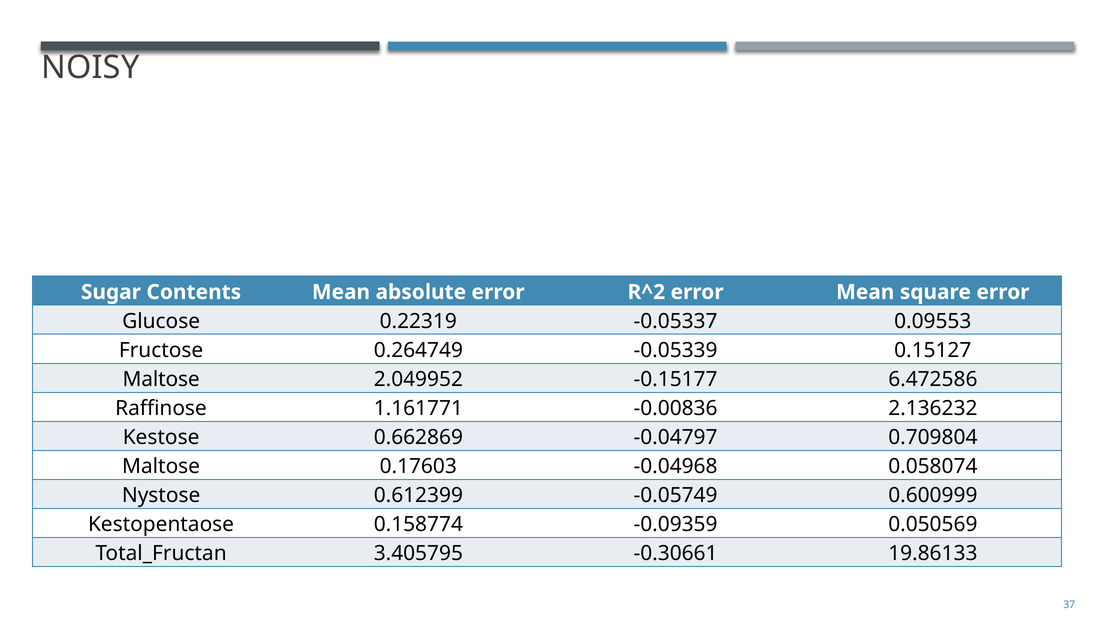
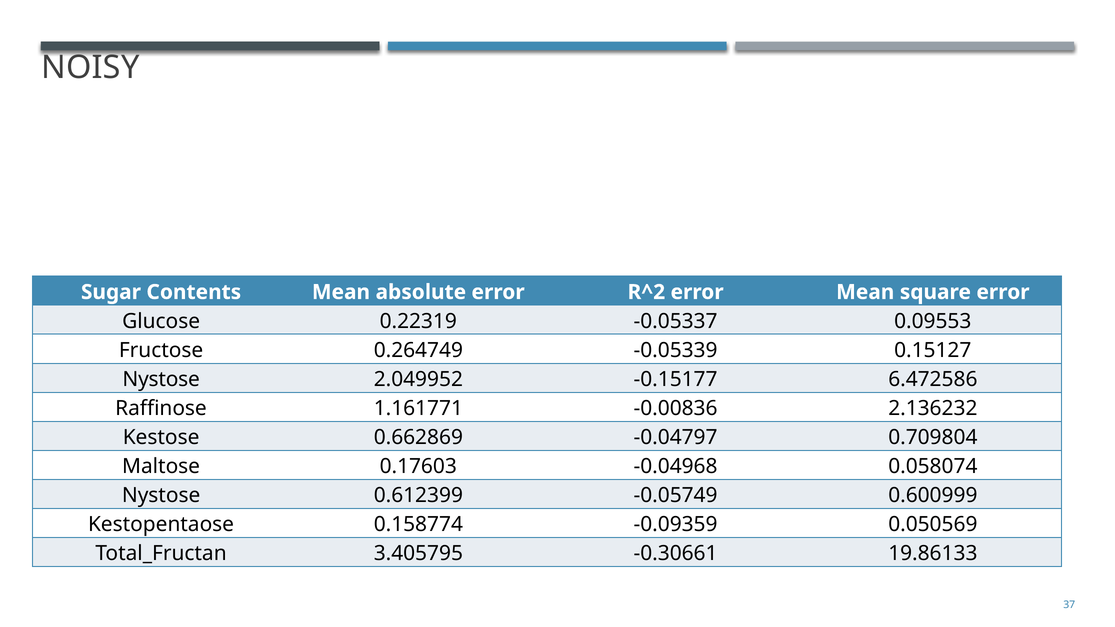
Maltose at (161, 379): Maltose -> Nystose
